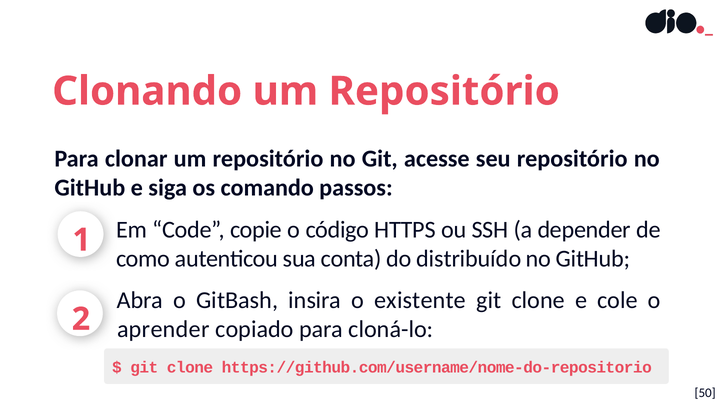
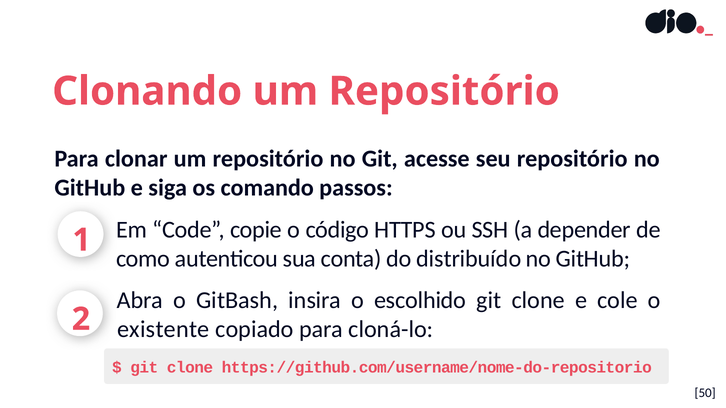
existente: existente -> escolhido
aprender: aprender -> existente
